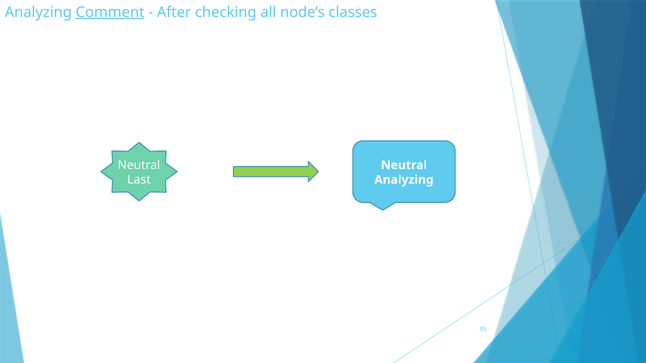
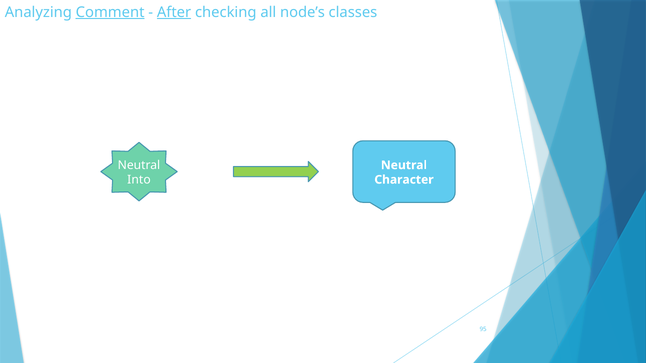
After underline: none -> present
Last: Last -> Into
Analyzing at (404, 180): Analyzing -> Character
